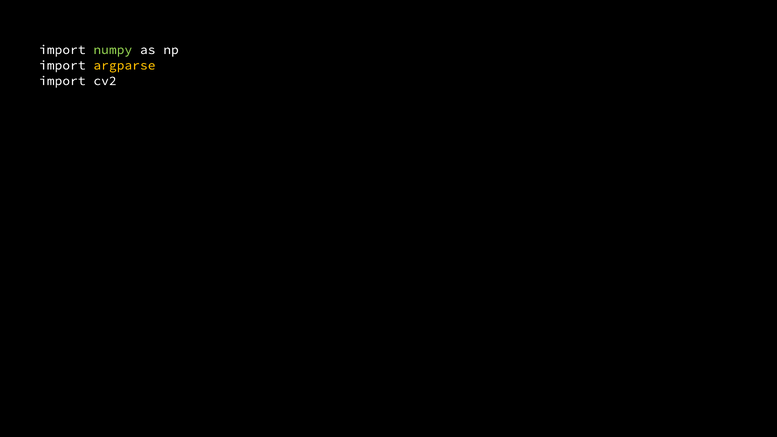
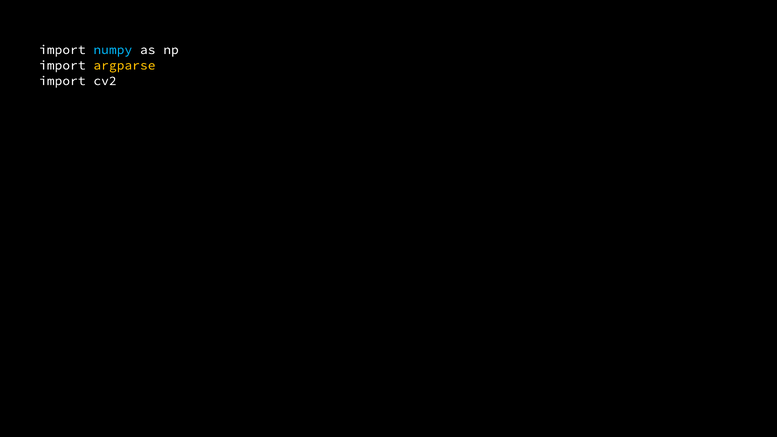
numpy colour: light green -> light blue
